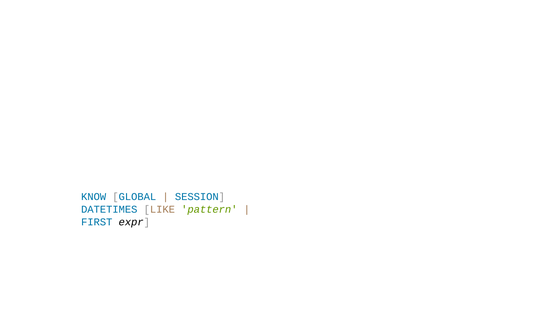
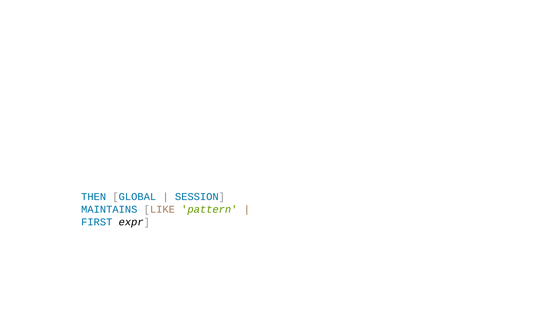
KNOW: KNOW -> THEN
DATETIMES: DATETIMES -> MAINTAINS
